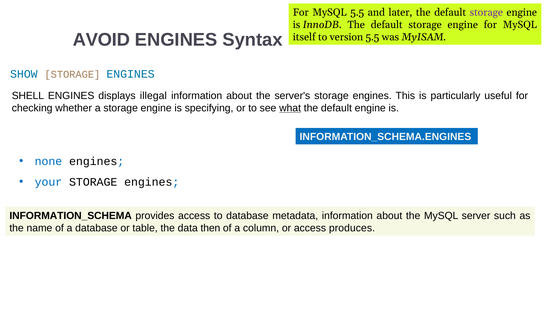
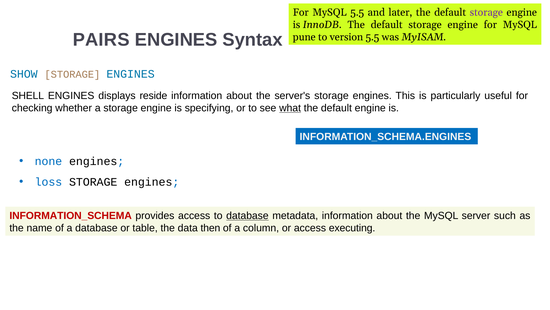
AVOID: AVOID -> PAIRS
itself: itself -> pune
illegal: illegal -> reside
your: your -> loss
INFORMATION_SCHEMA colour: black -> red
database at (247, 215) underline: none -> present
produces: produces -> executing
